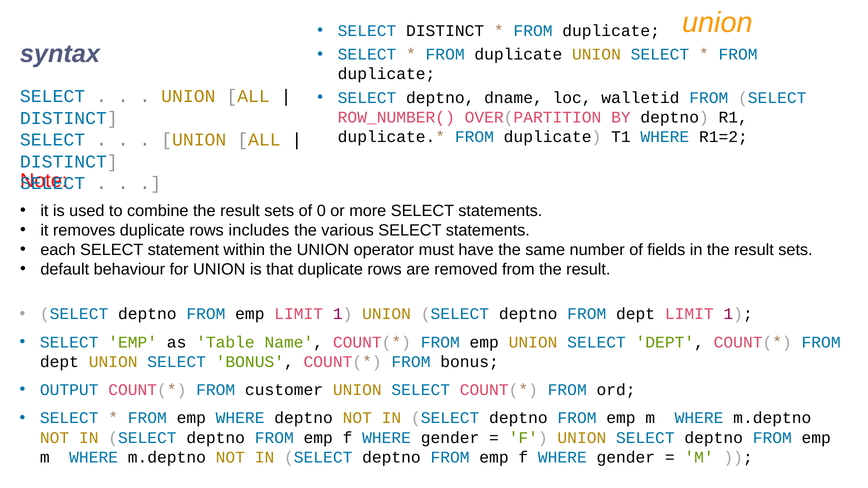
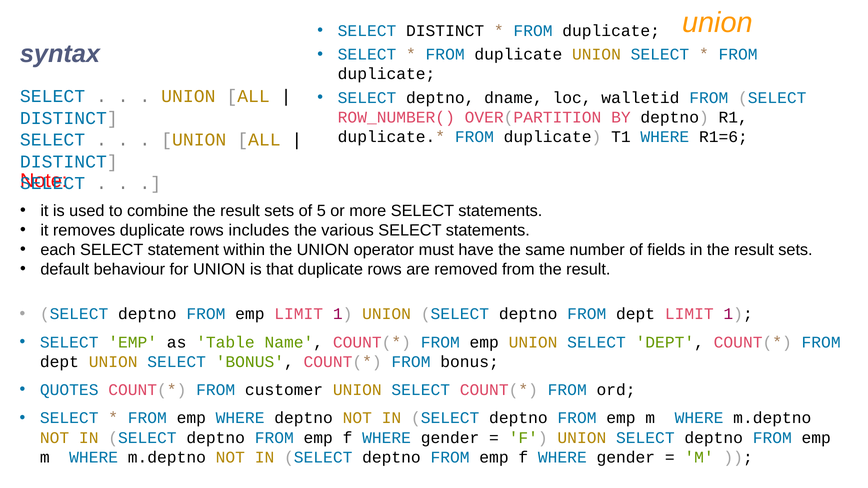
R1=2: R1=2 -> R1=6
0: 0 -> 5
OUTPUT: OUTPUT -> QUOTES
